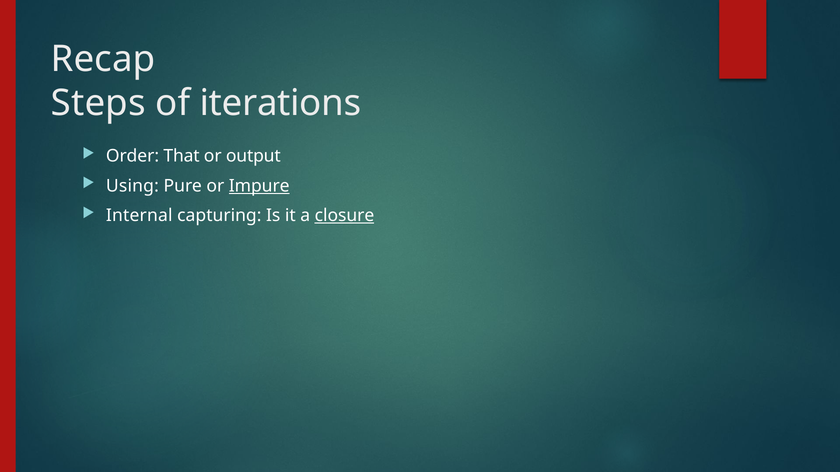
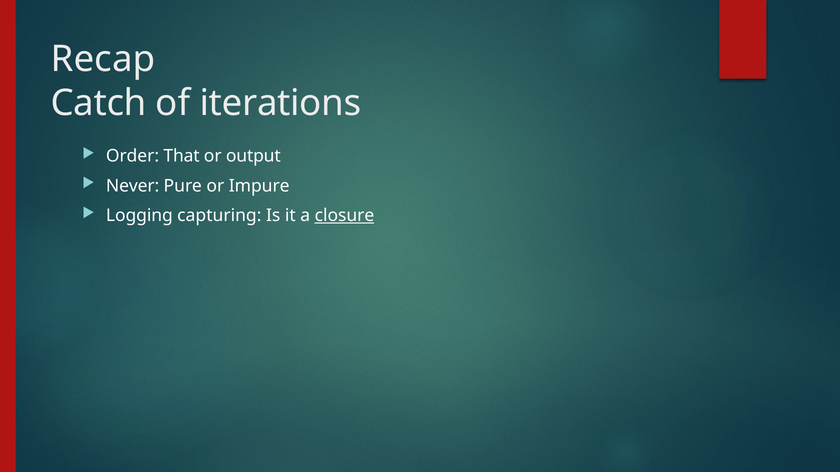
Steps: Steps -> Catch
Using: Using -> Never
Impure underline: present -> none
Internal: Internal -> Logging
